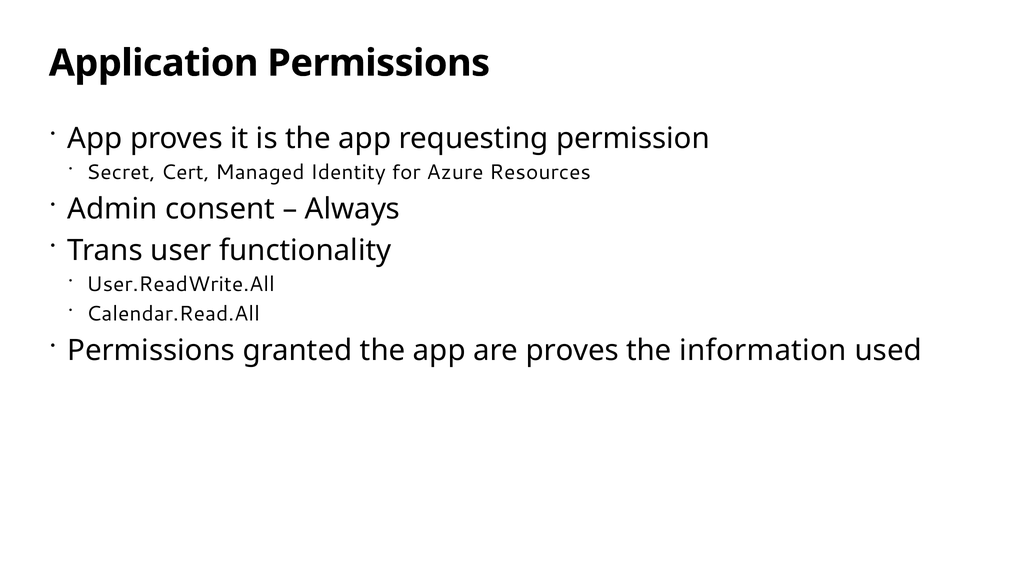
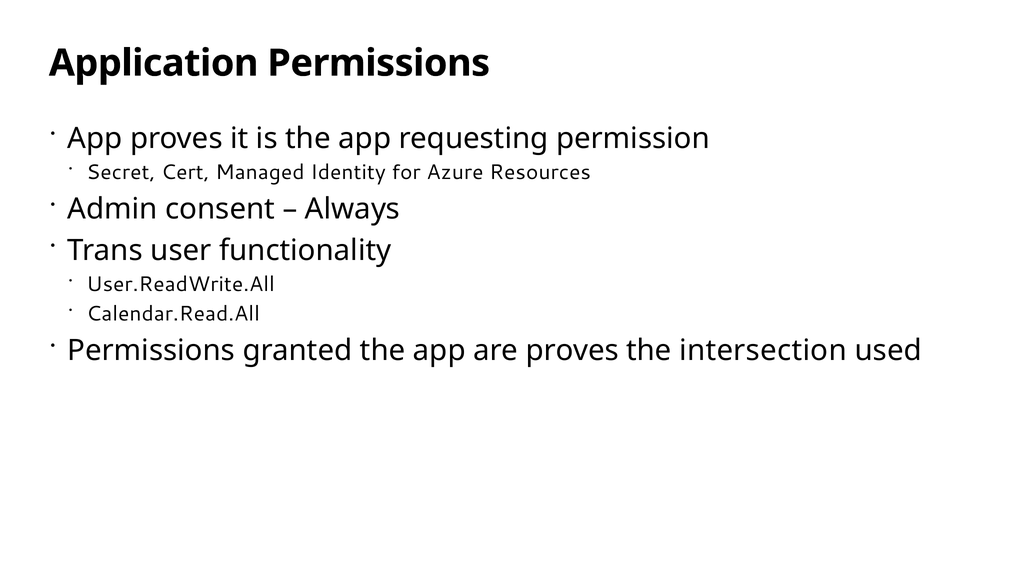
information: information -> intersection
